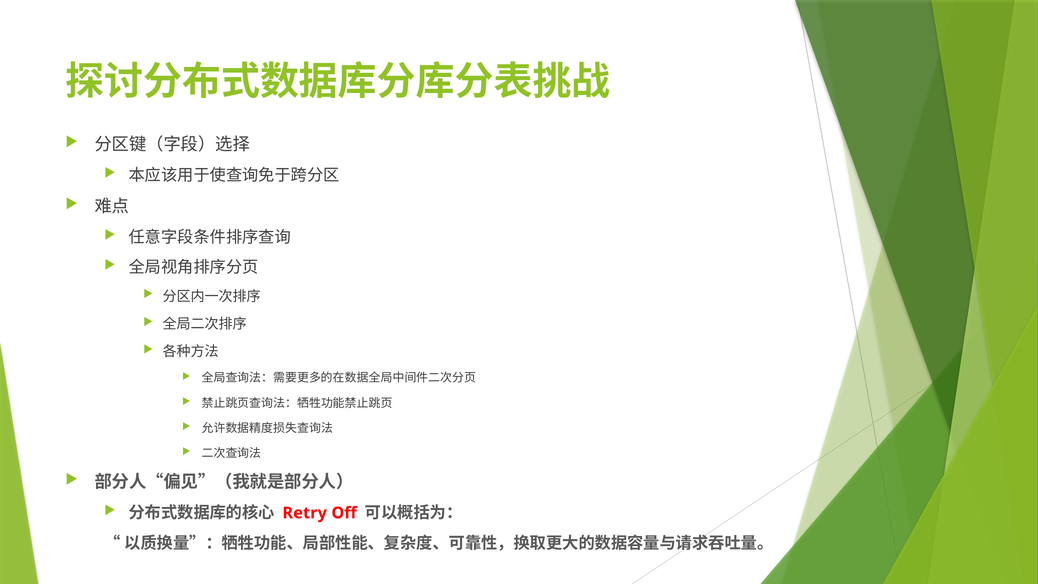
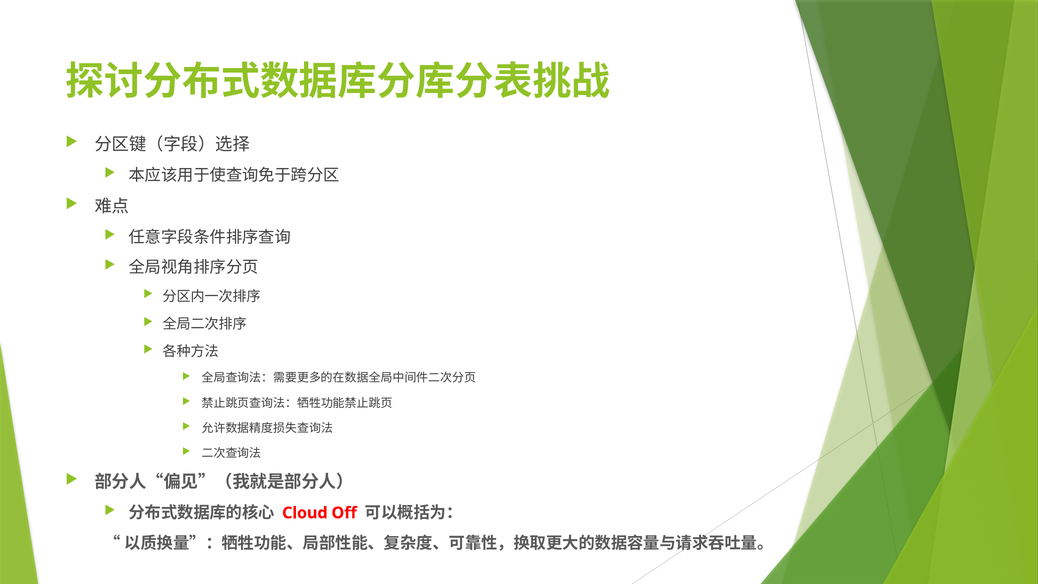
Retry: Retry -> Cloud
